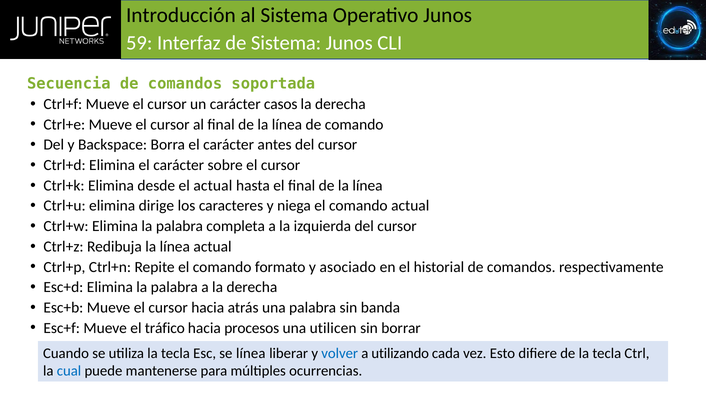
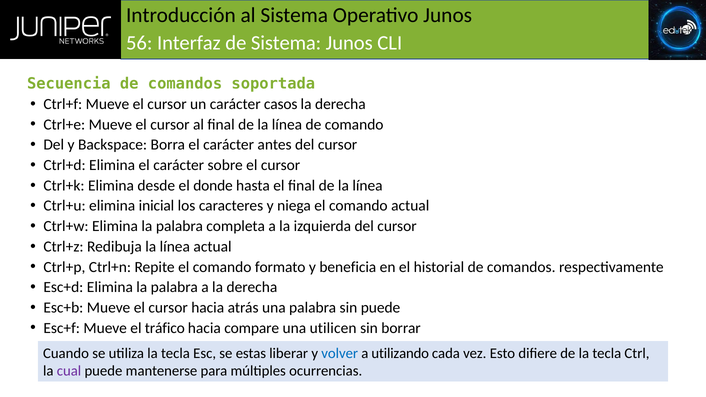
59: 59 -> 56
el actual: actual -> donde
dirige: dirige -> inicial
asociado: asociado -> beneficia
sin banda: banda -> puede
procesos: procesos -> compare
se línea: línea -> estas
cual colour: blue -> purple
